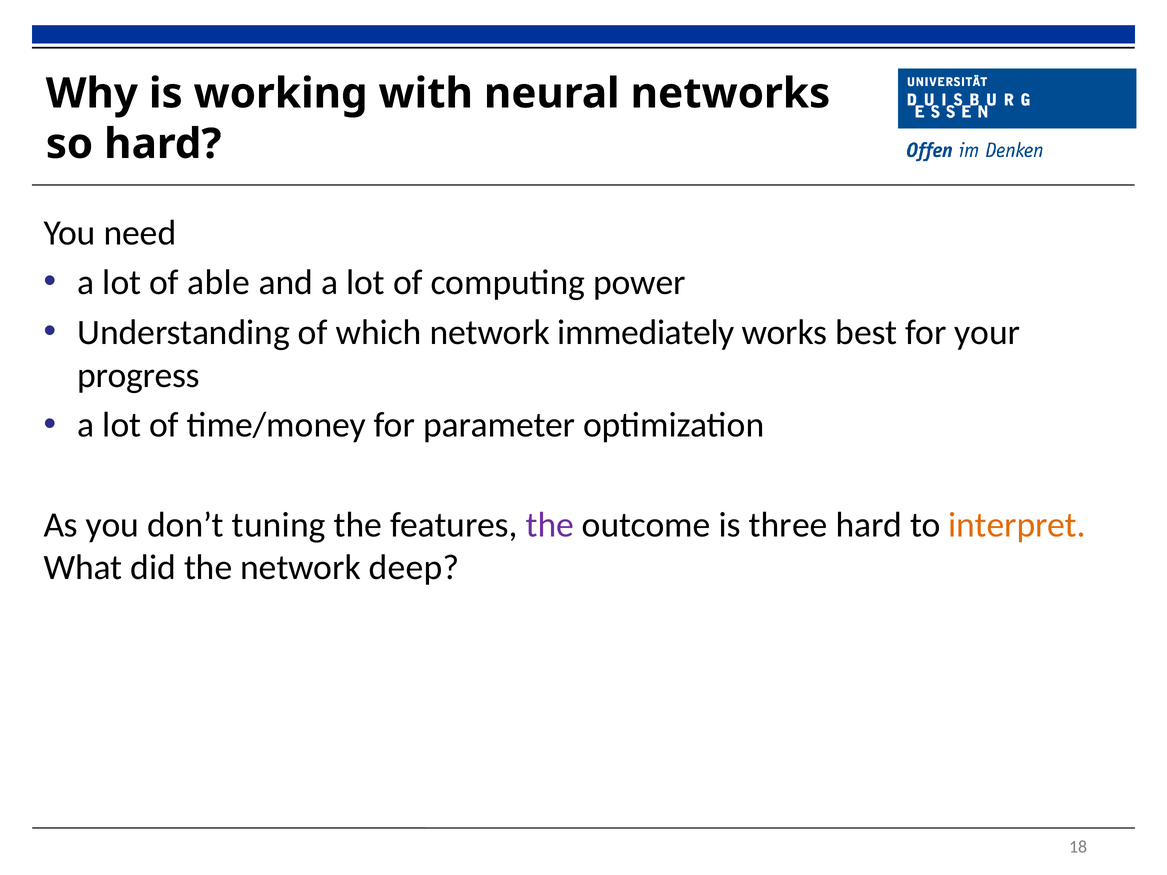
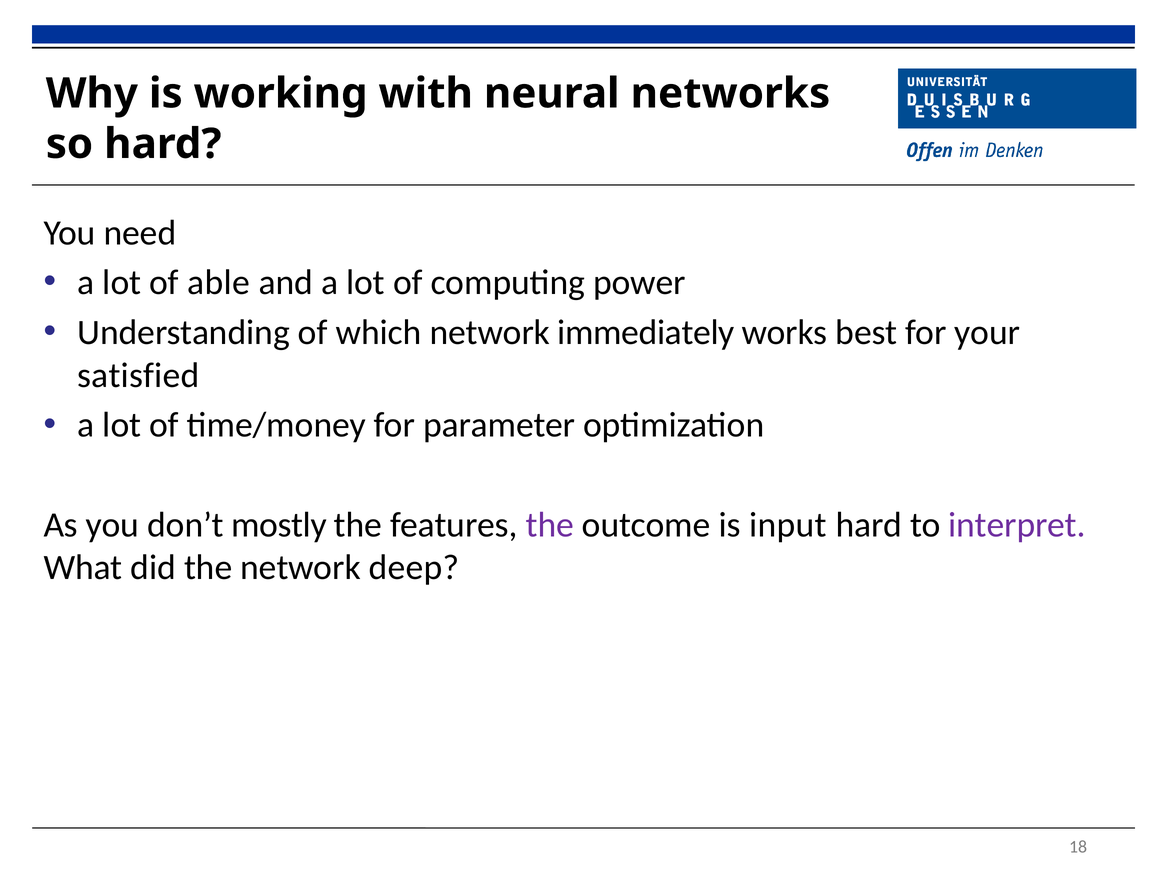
progress: progress -> satisfied
tuning: tuning -> mostly
three: three -> input
interpret colour: orange -> purple
